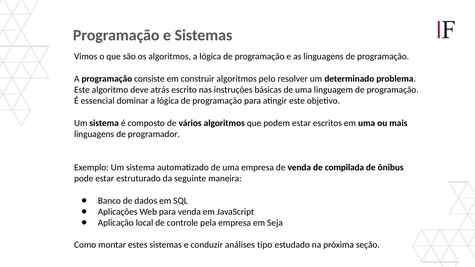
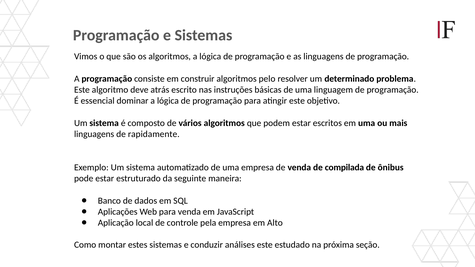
programador: programador -> rapidamente
Seja: Seja -> Alto
análises tipo: tipo -> este
